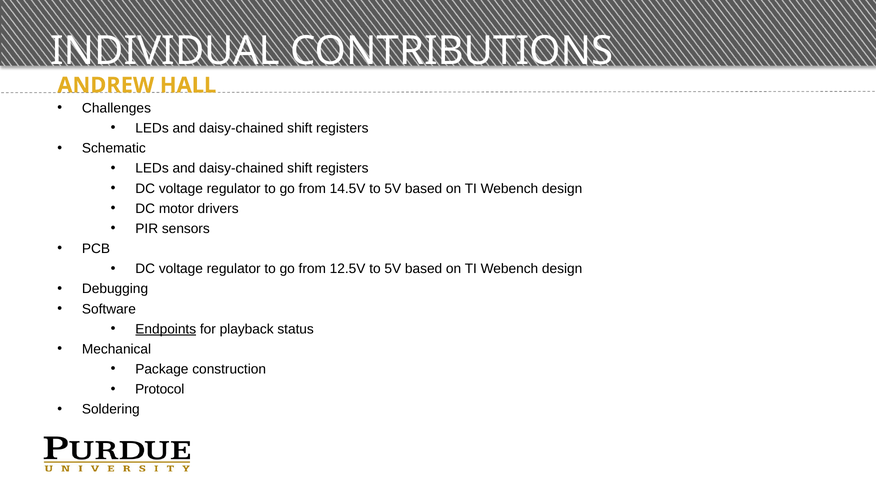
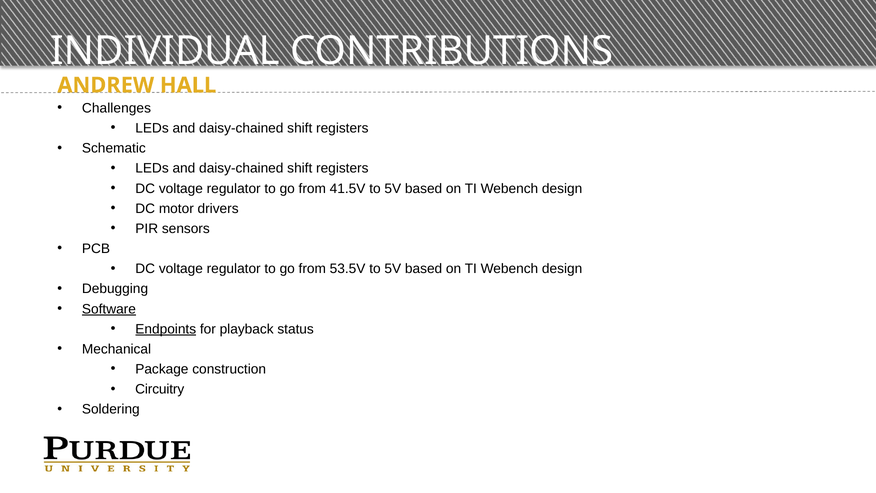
14.5V: 14.5V -> 41.5V
12.5V: 12.5V -> 53.5V
Software underline: none -> present
Protocol: Protocol -> Circuitry
